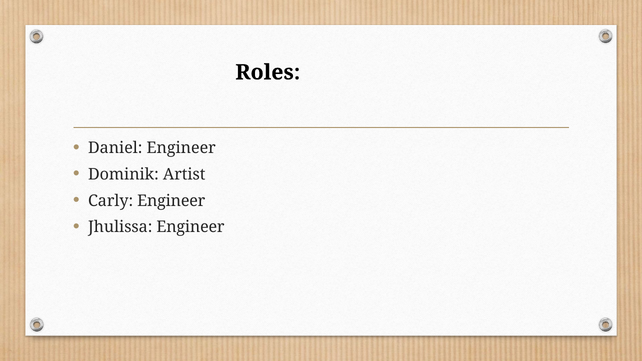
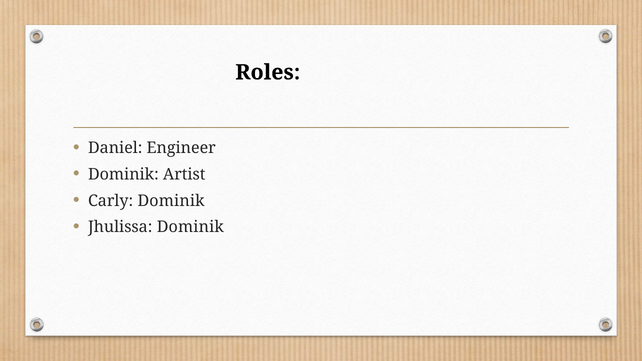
Carly Engineer: Engineer -> Dominik
Jhulissa Engineer: Engineer -> Dominik
